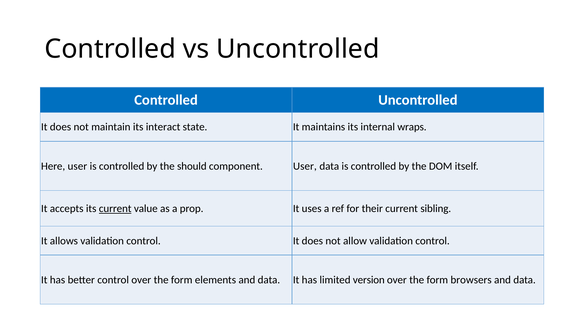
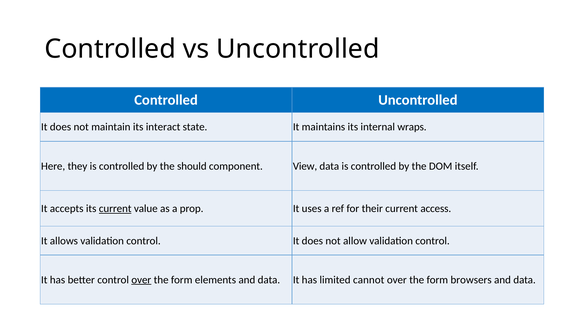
Here user: user -> they
component User: User -> View
sibling: sibling -> access
over at (141, 280) underline: none -> present
version: version -> cannot
